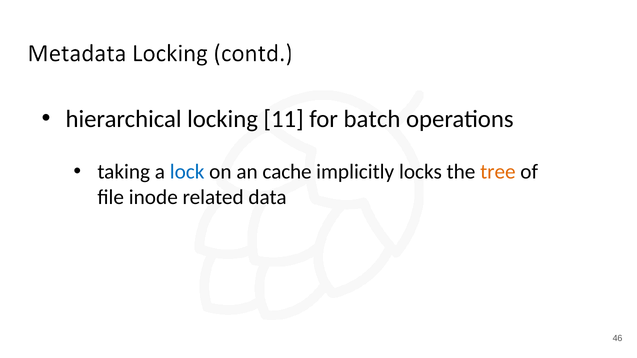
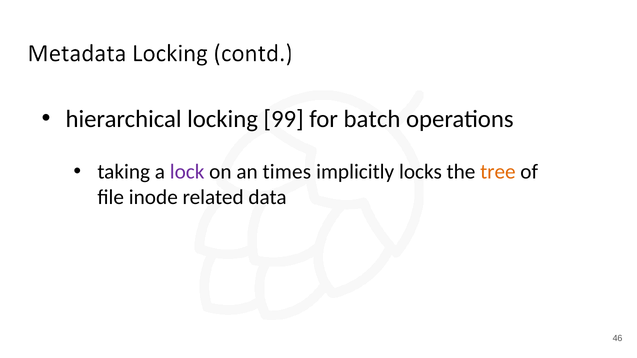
11: 11 -> 99
lock colour: blue -> purple
cache: cache -> times
